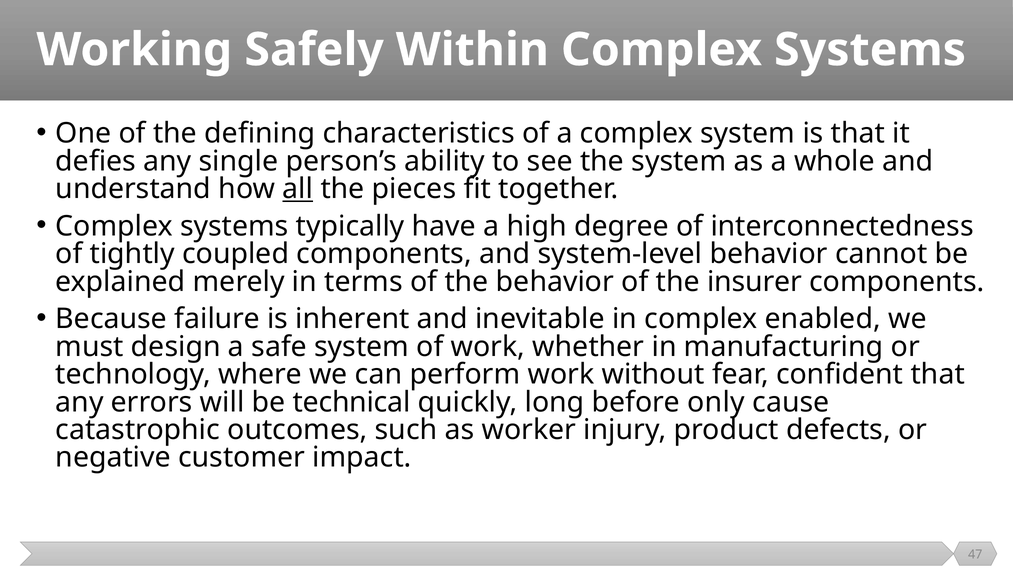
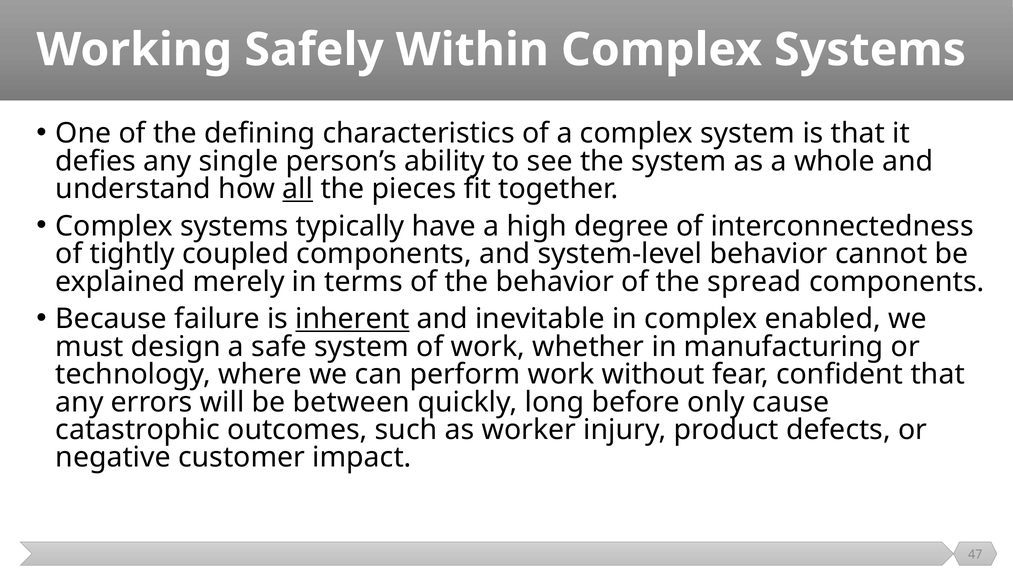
insurer: insurer -> spread
inherent underline: none -> present
technical: technical -> between
